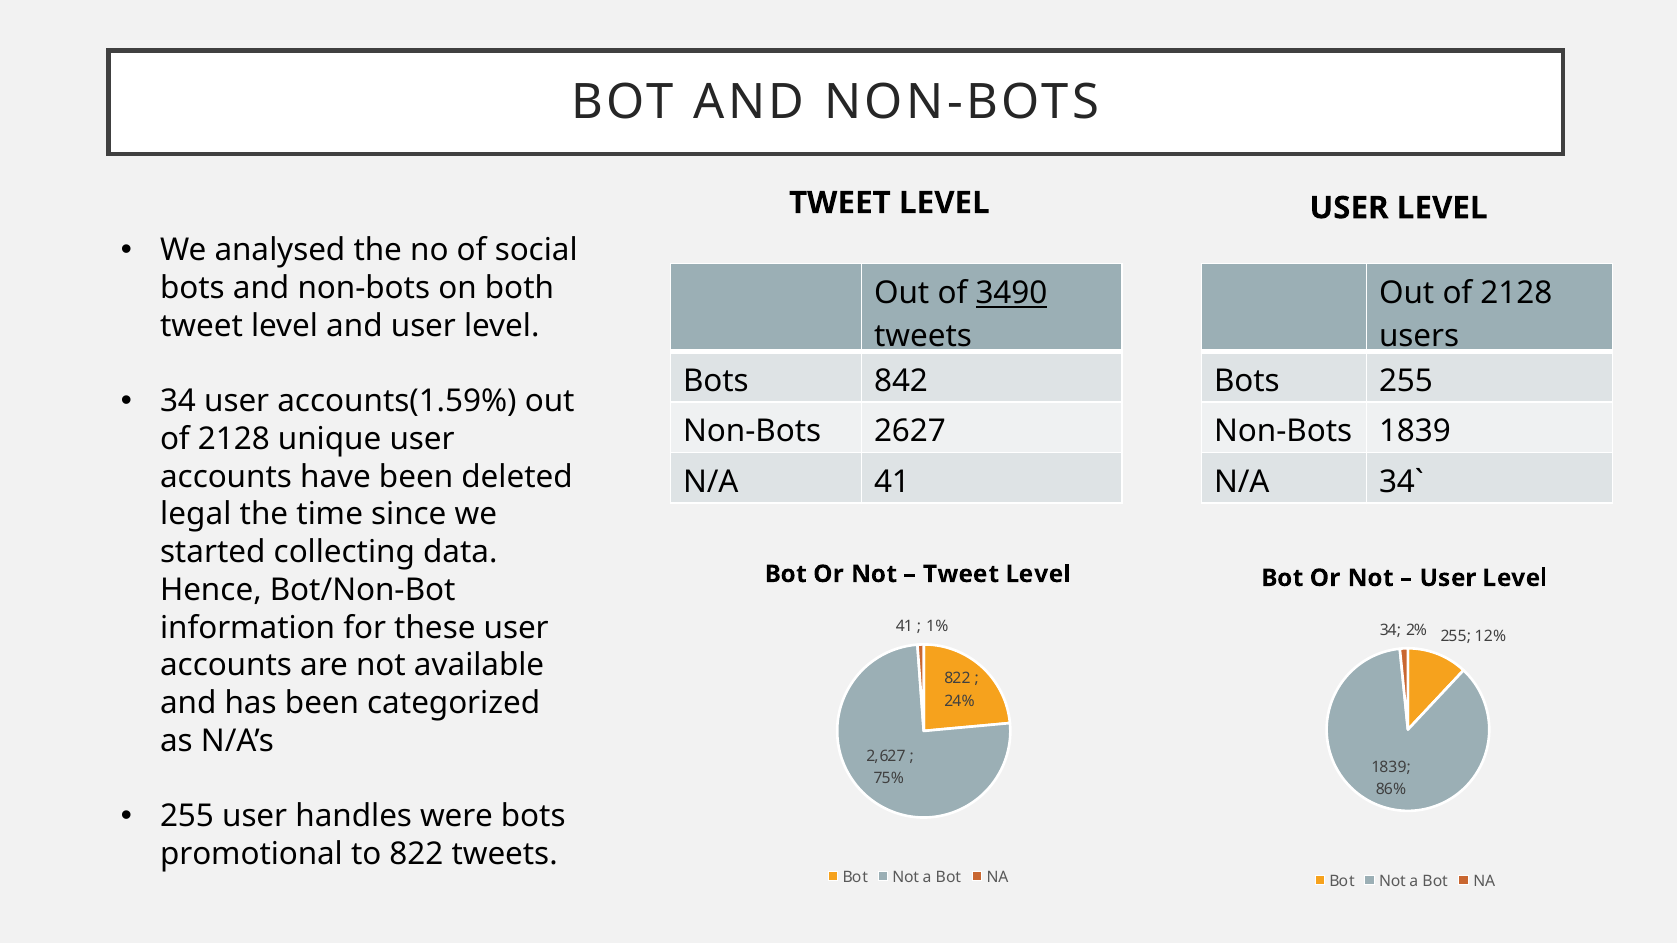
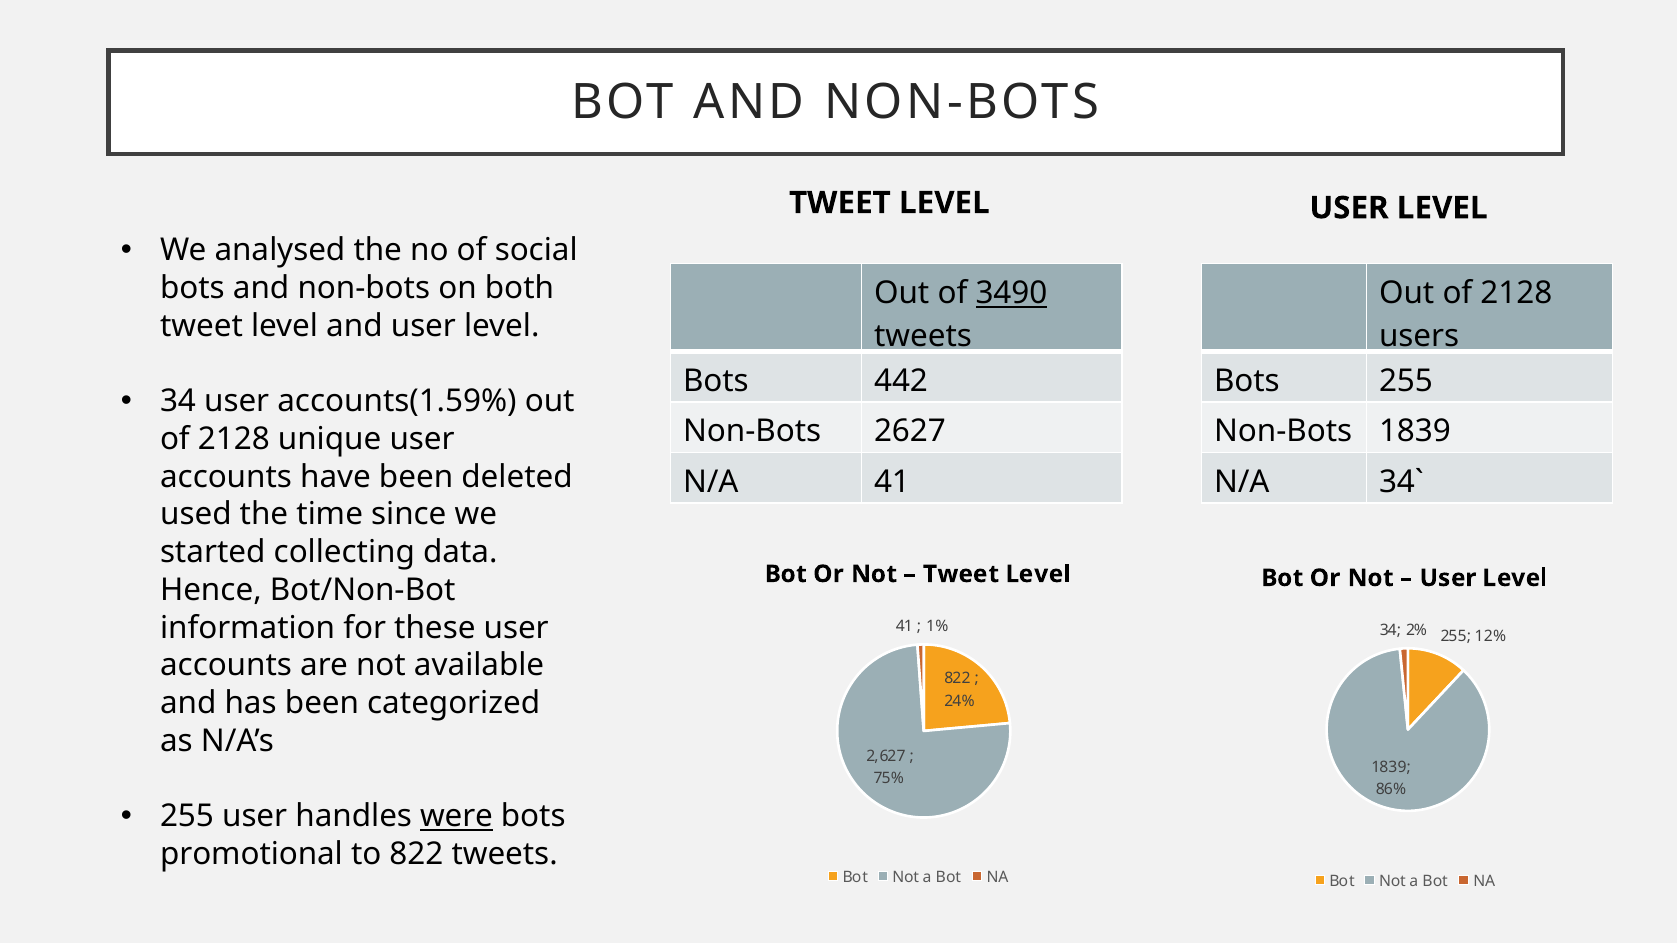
842: 842 -> 442
legal: legal -> used
were underline: none -> present
